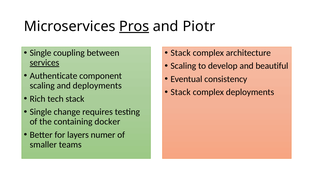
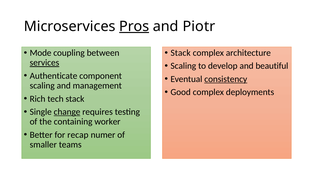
Single at (41, 53): Single -> Mode
consistency underline: none -> present
and deployments: deployments -> management
Stack at (181, 92): Stack -> Good
change underline: none -> present
docker: docker -> worker
layers: layers -> recap
